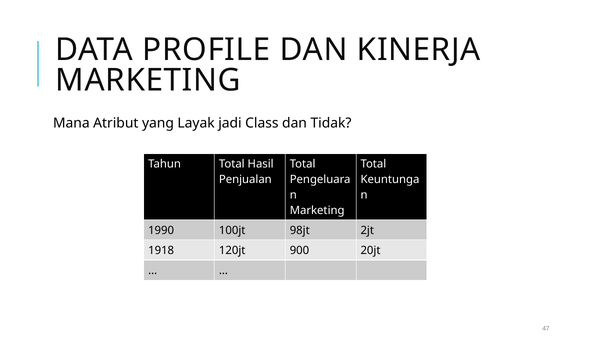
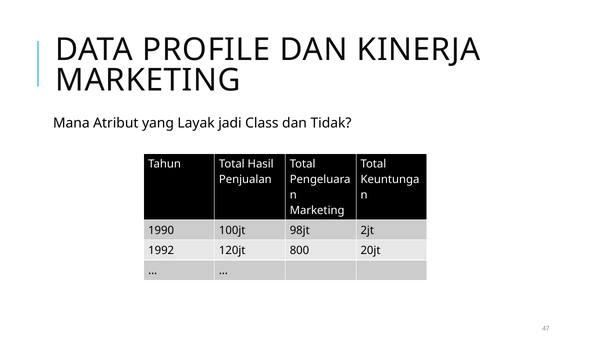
1918: 1918 -> 1992
900: 900 -> 800
